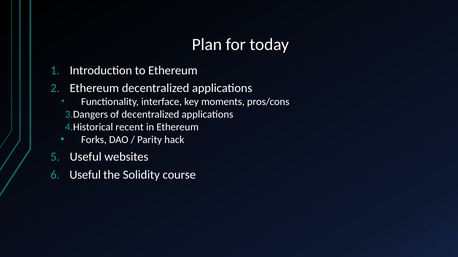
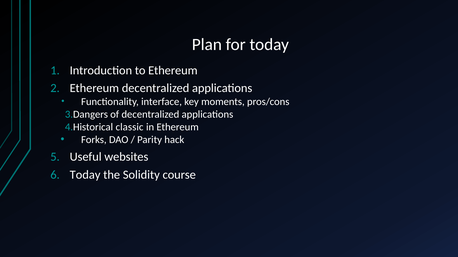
recent: recent -> classic
Useful at (85, 175): Useful -> Today
